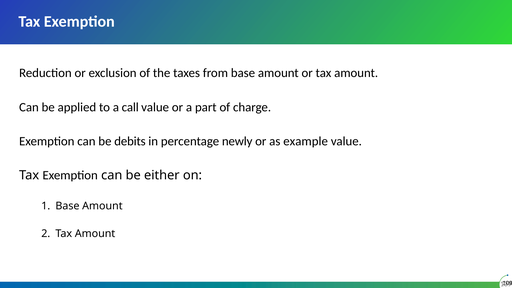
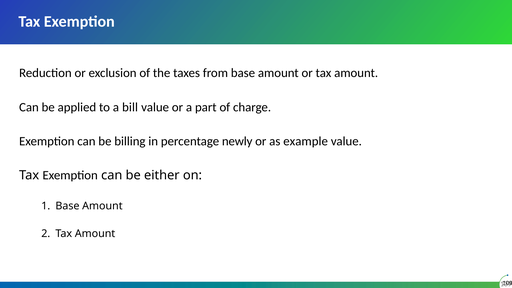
call: call -> bill
debits: debits -> billing
